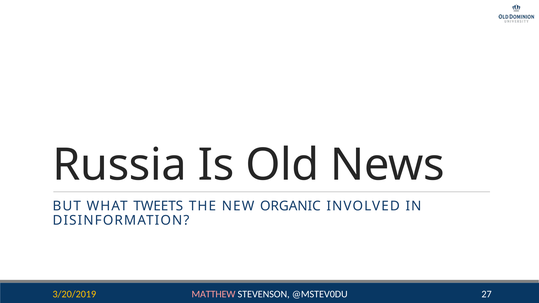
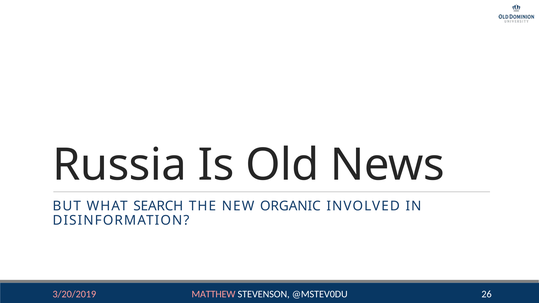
TWEETS: TWEETS -> SEARCH
27: 27 -> 26
3/20/2019 colour: yellow -> pink
